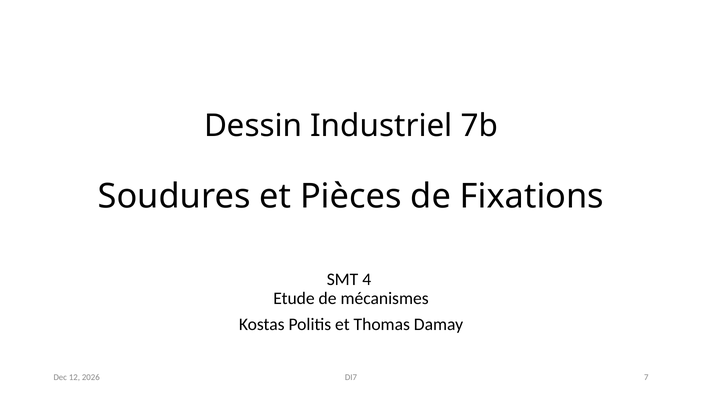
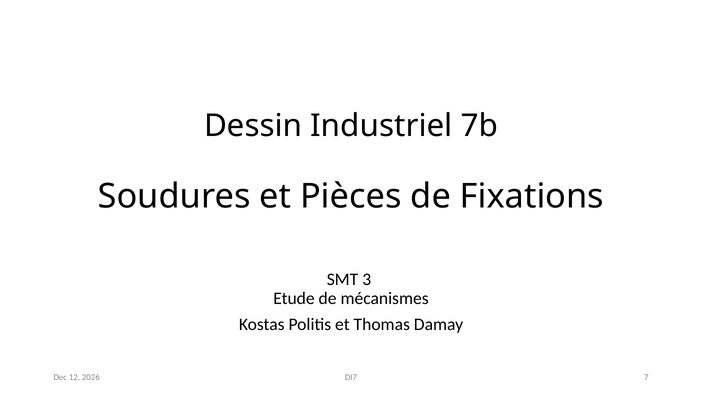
4: 4 -> 3
